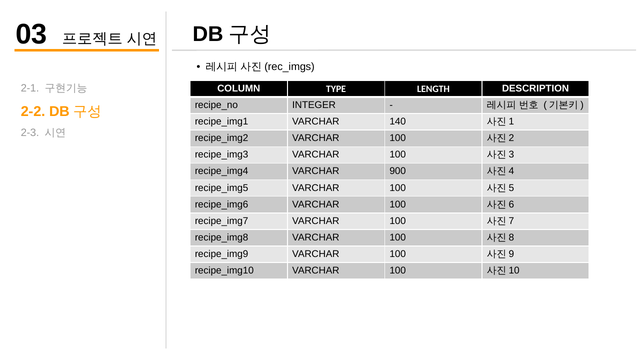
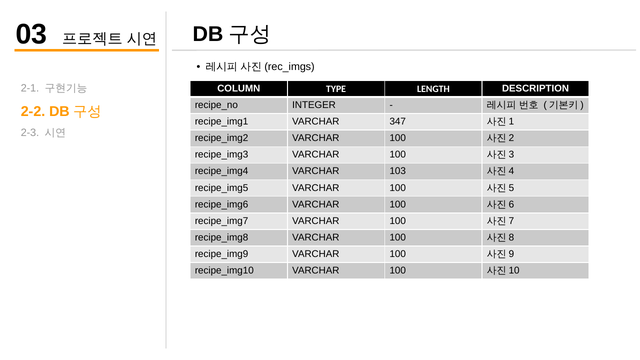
140: 140 -> 347
900: 900 -> 103
